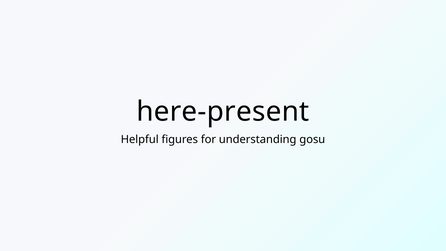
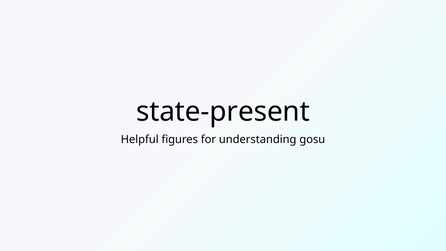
here-present: here-present -> state-present
